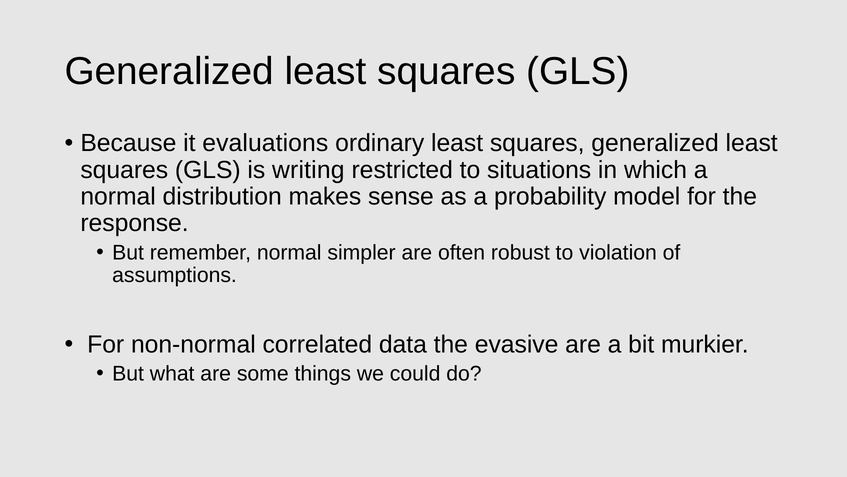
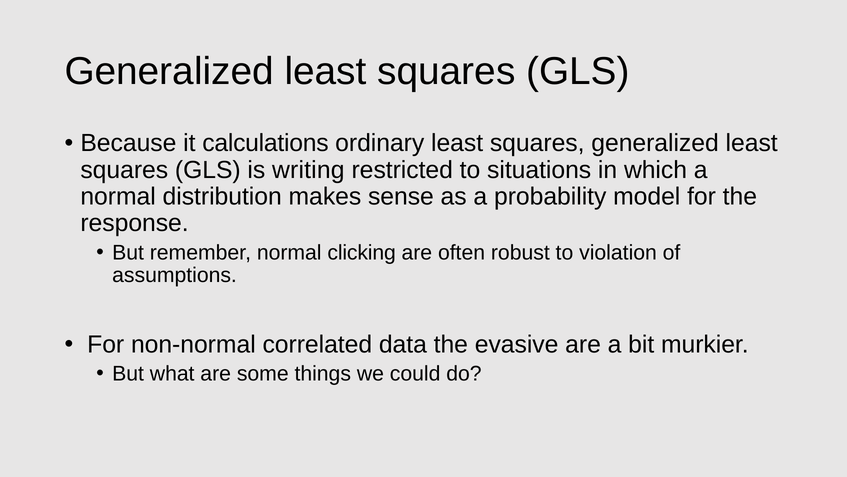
evaluations: evaluations -> calculations
simpler: simpler -> clicking
